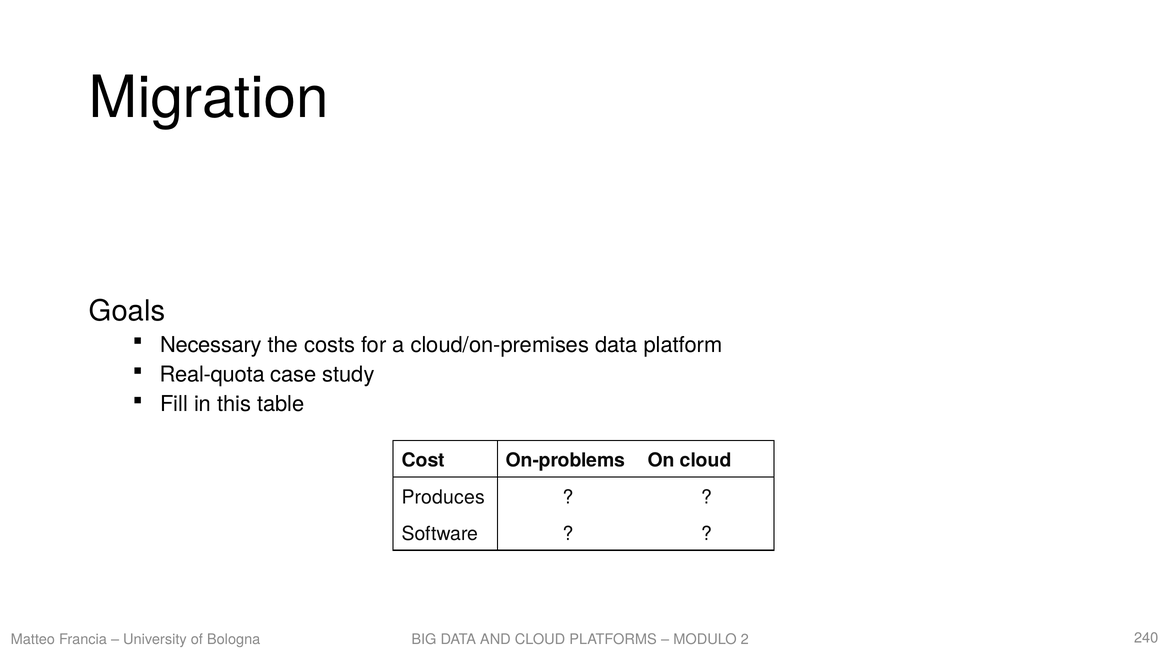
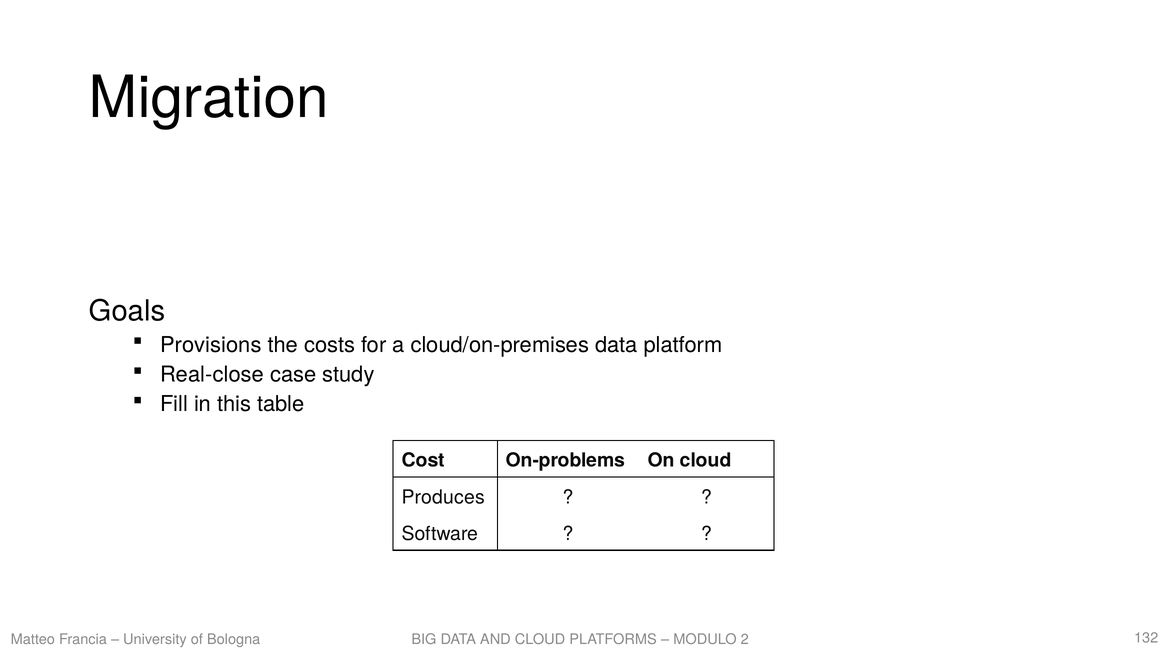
Necessary: Necessary -> Provisions
Real-quota: Real-quota -> Real-close
240: 240 -> 132
